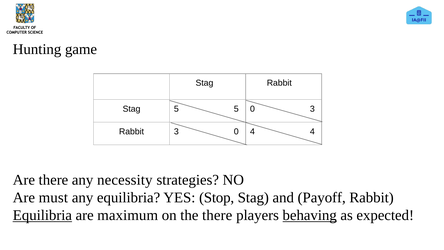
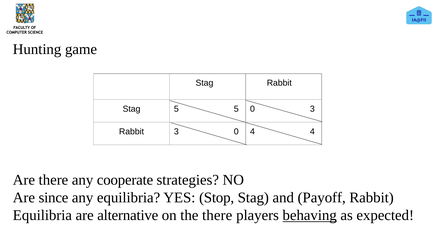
necessity: necessity -> cooperate
must: must -> since
Equilibria at (42, 215) underline: present -> none
maximum: maximum -> alternative
